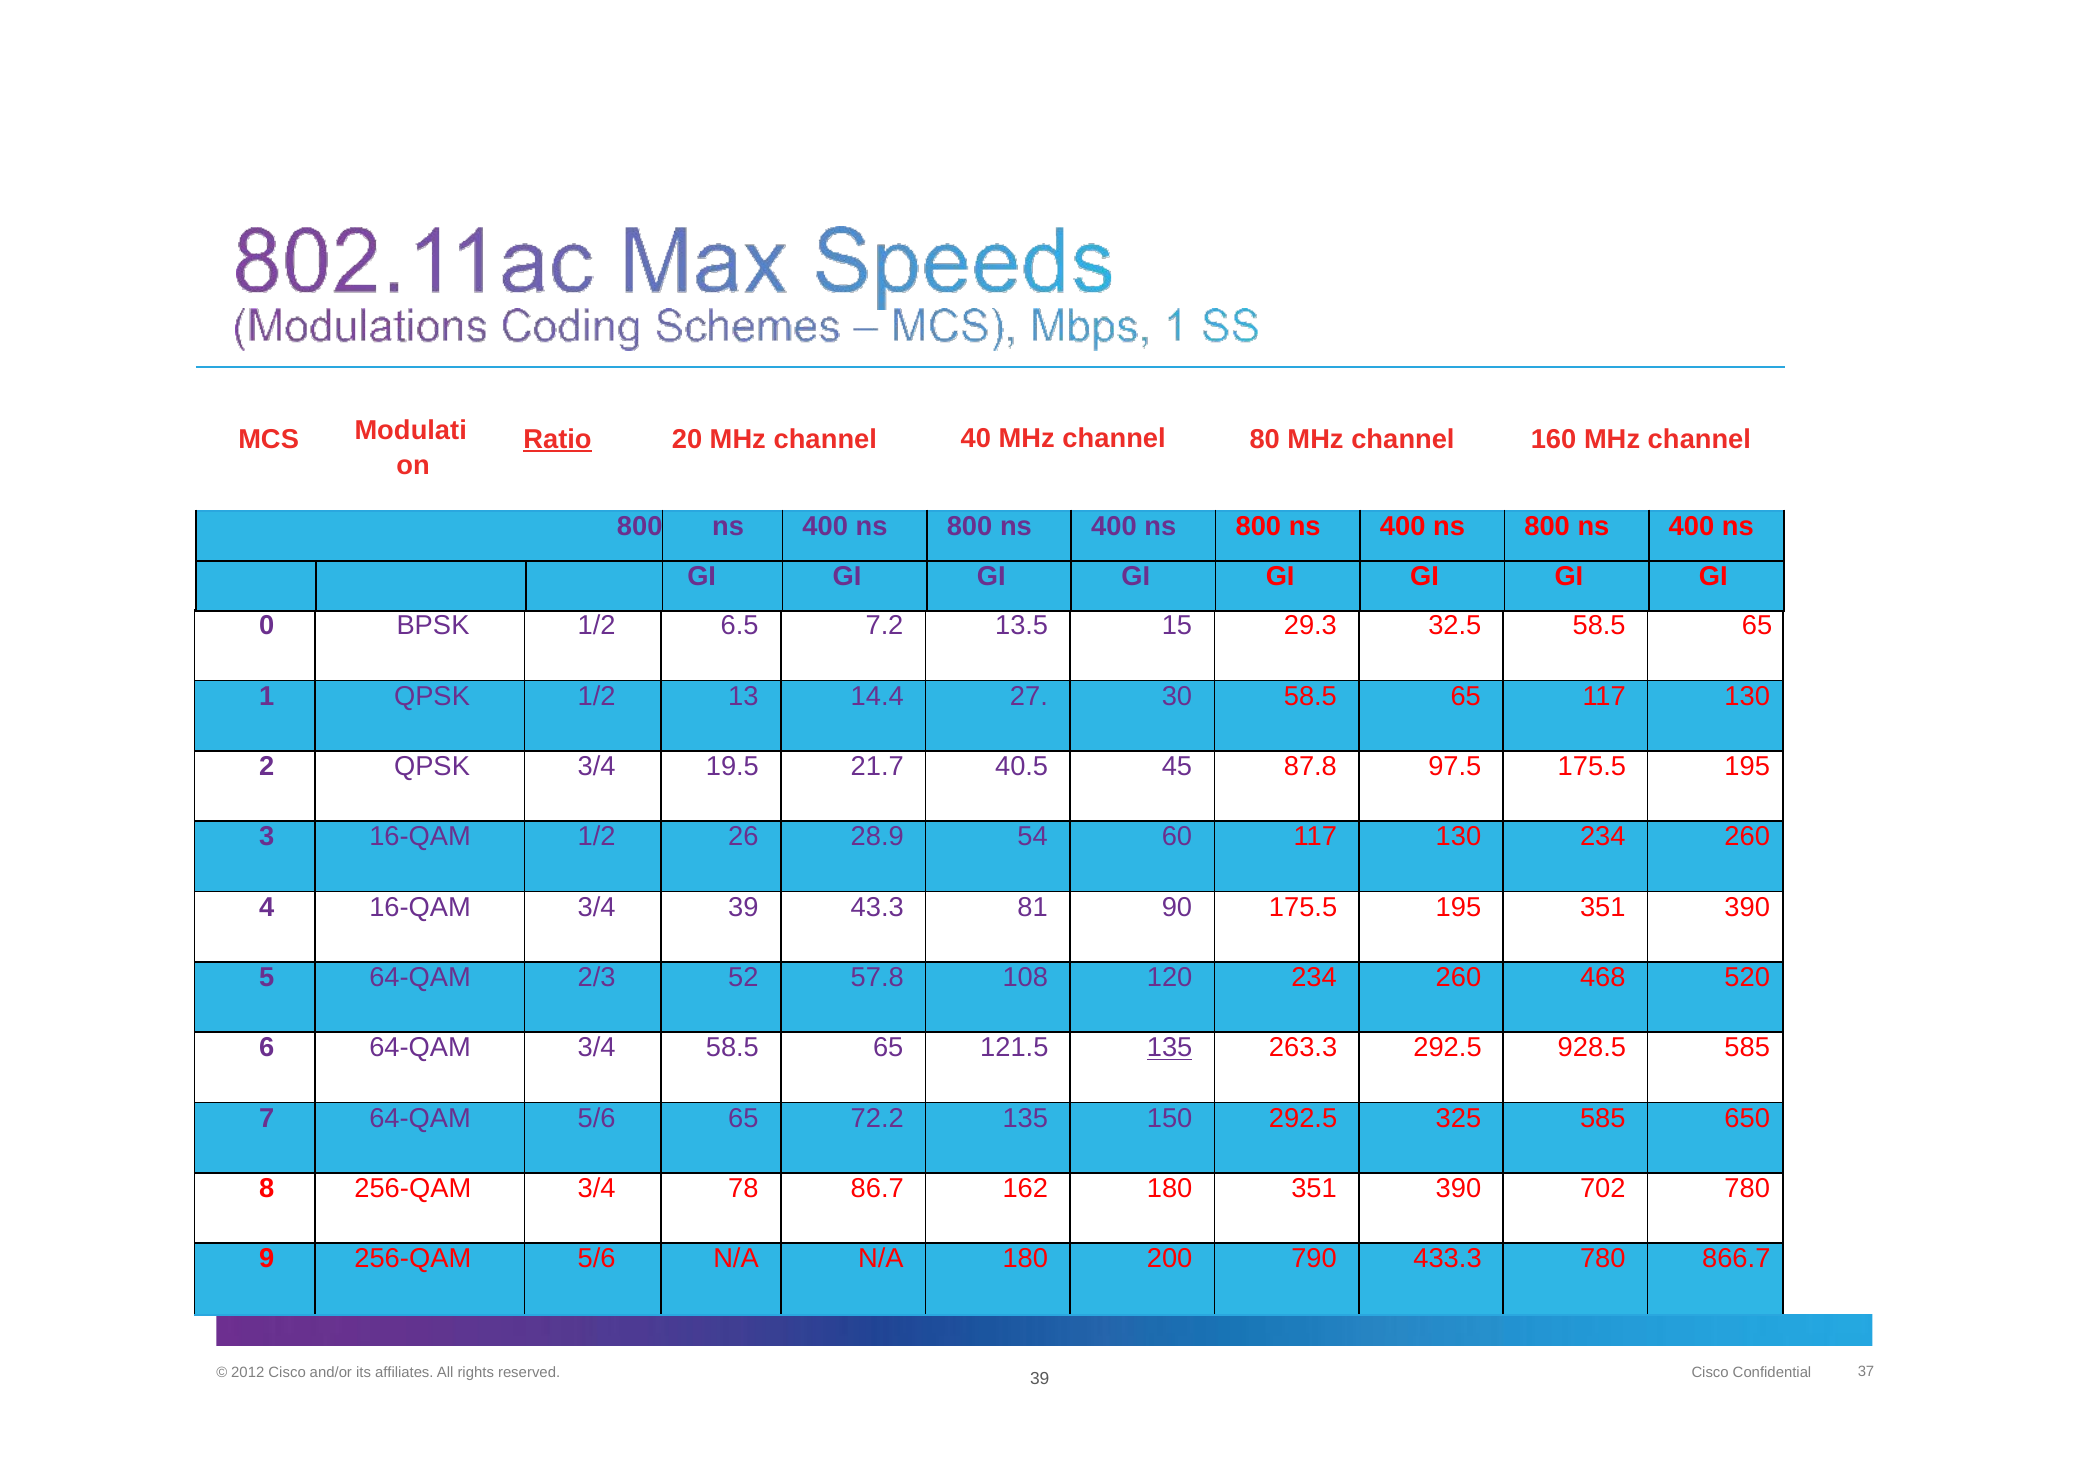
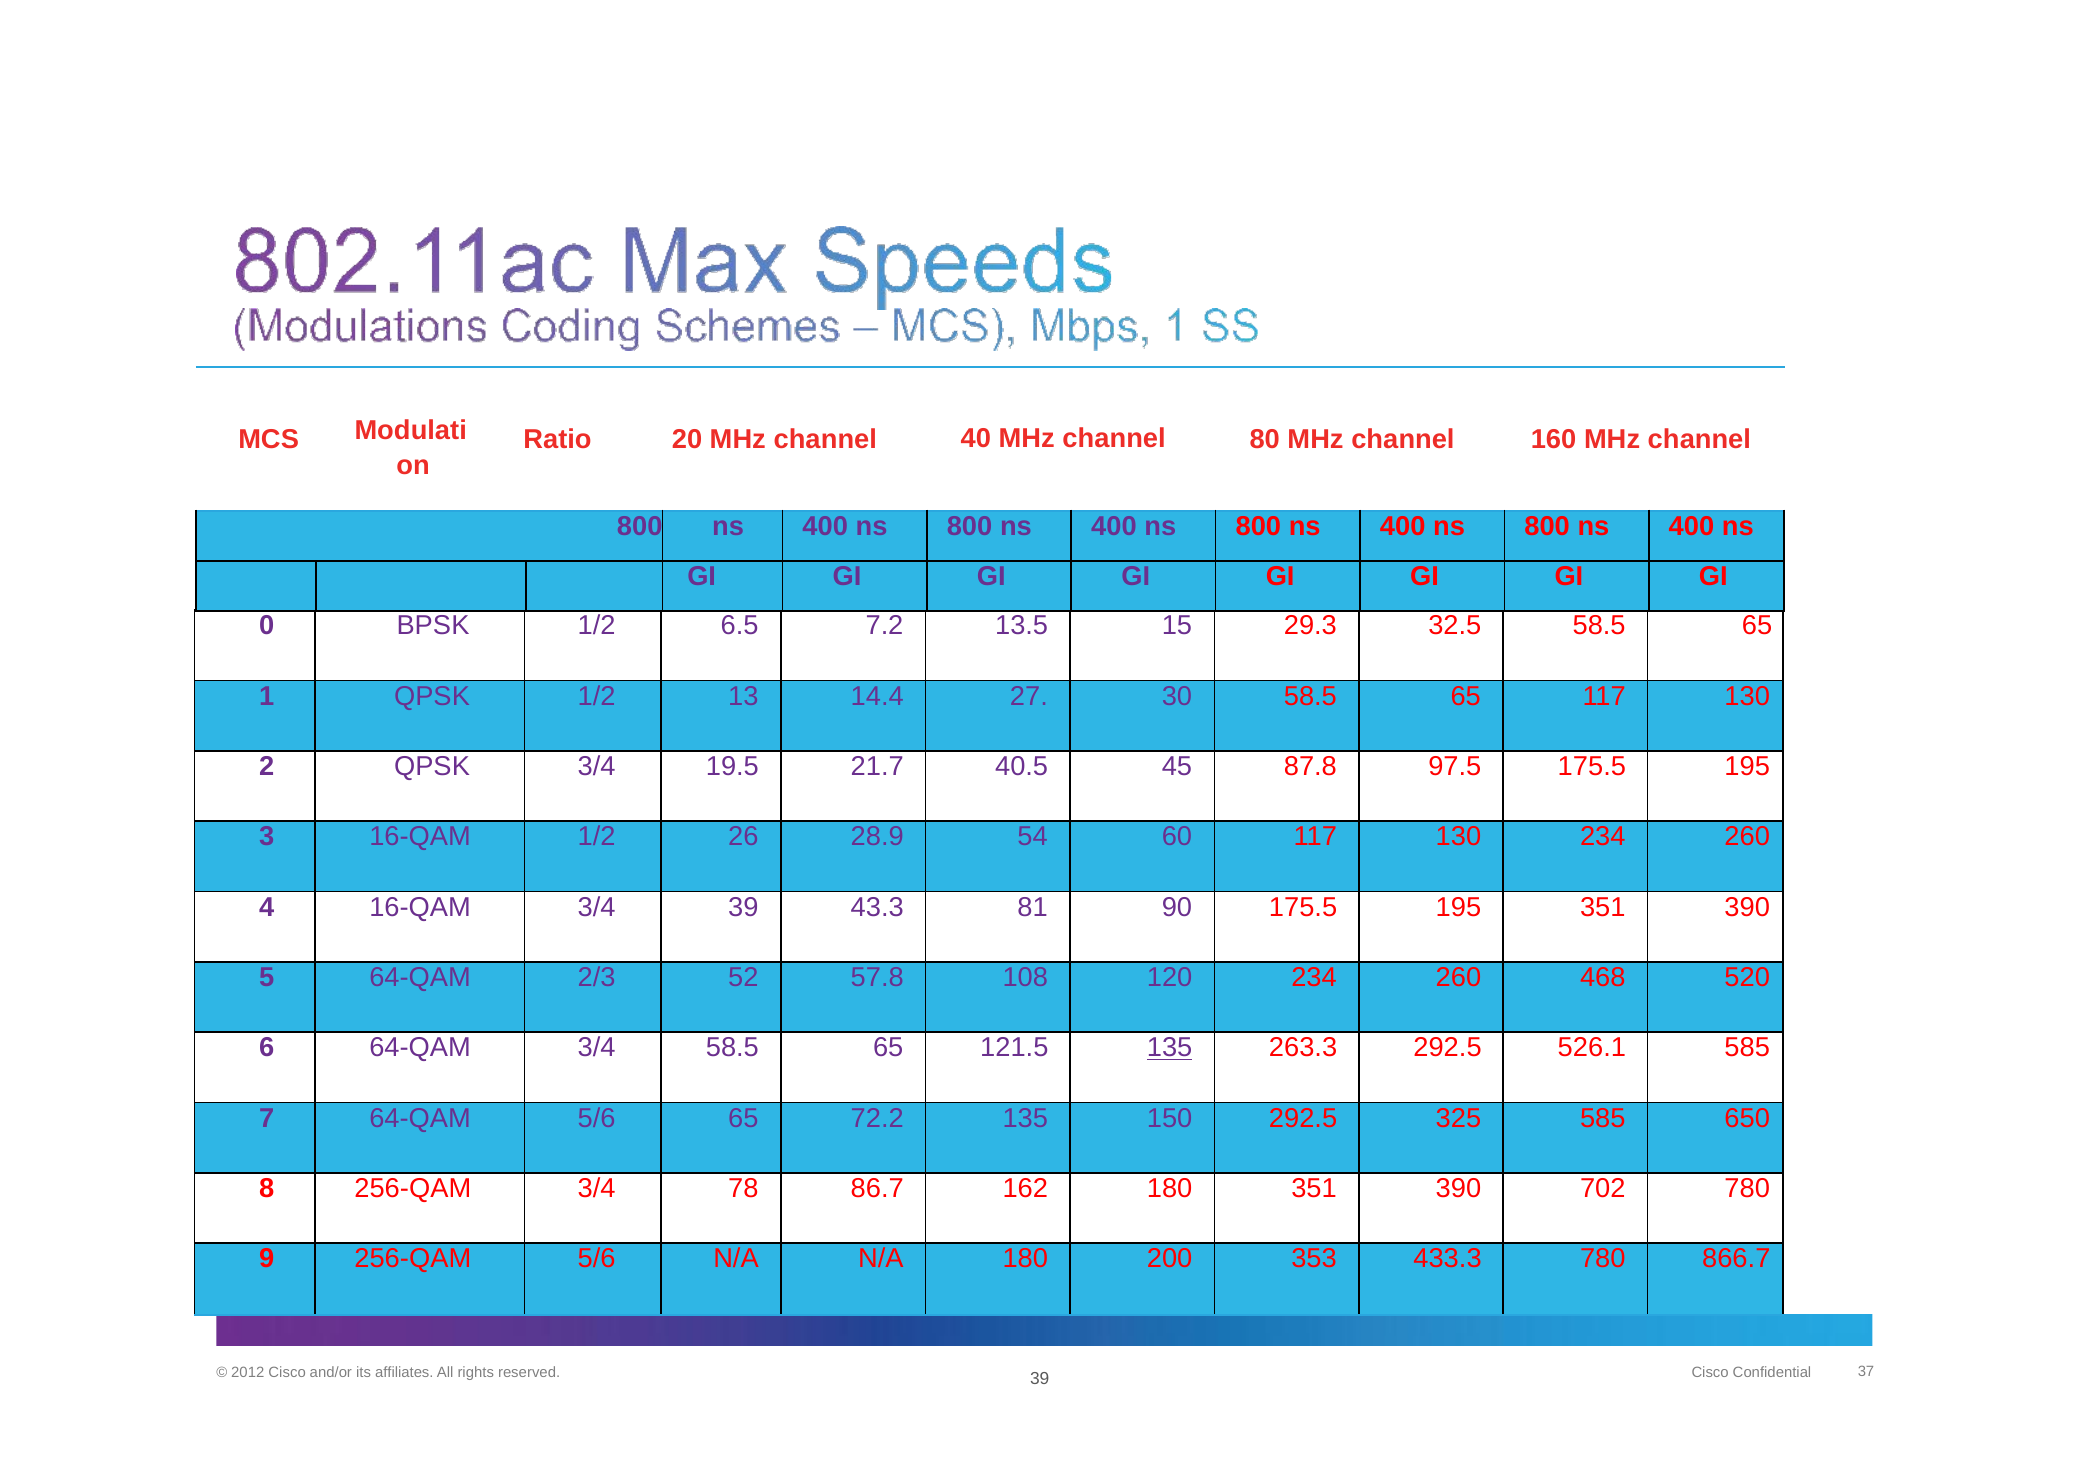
Ratio underline: present -> none
928.5: 928.5 -> 526.1
790: 790 -> 353
